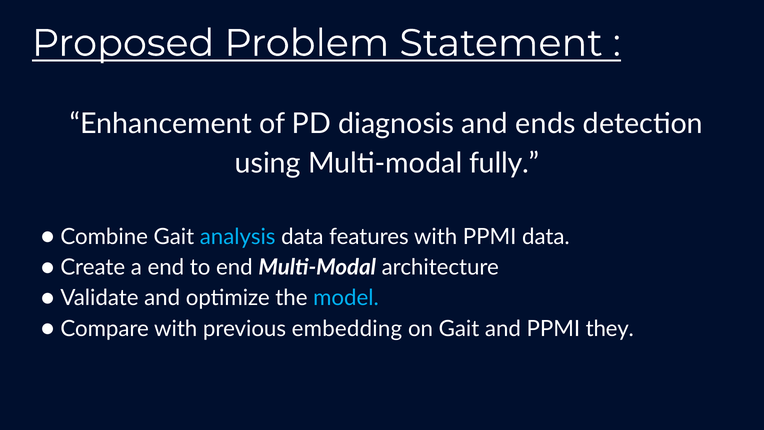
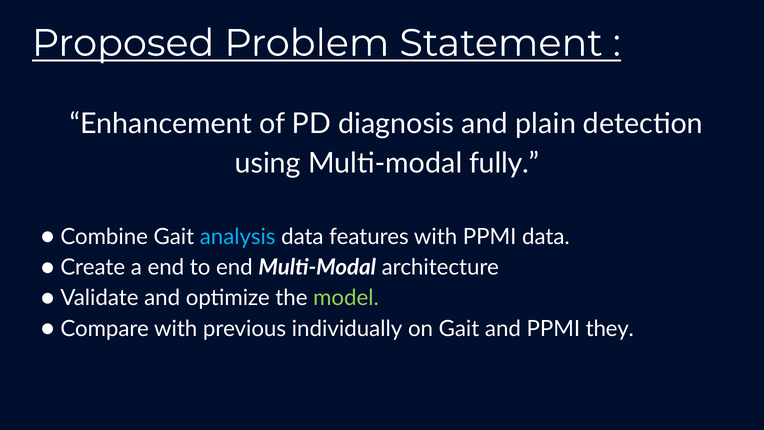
ends: ends -> plain
model colour: light blue -> light green
embedding: embedding -> individually
